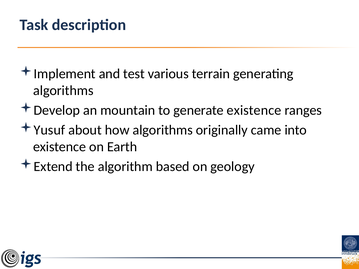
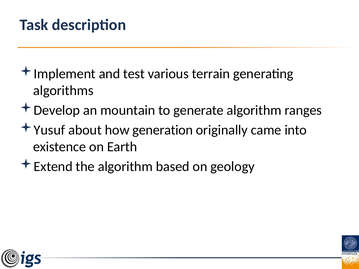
generate existence: existence -> algorithm
how algorithms: algorithms -> generation
